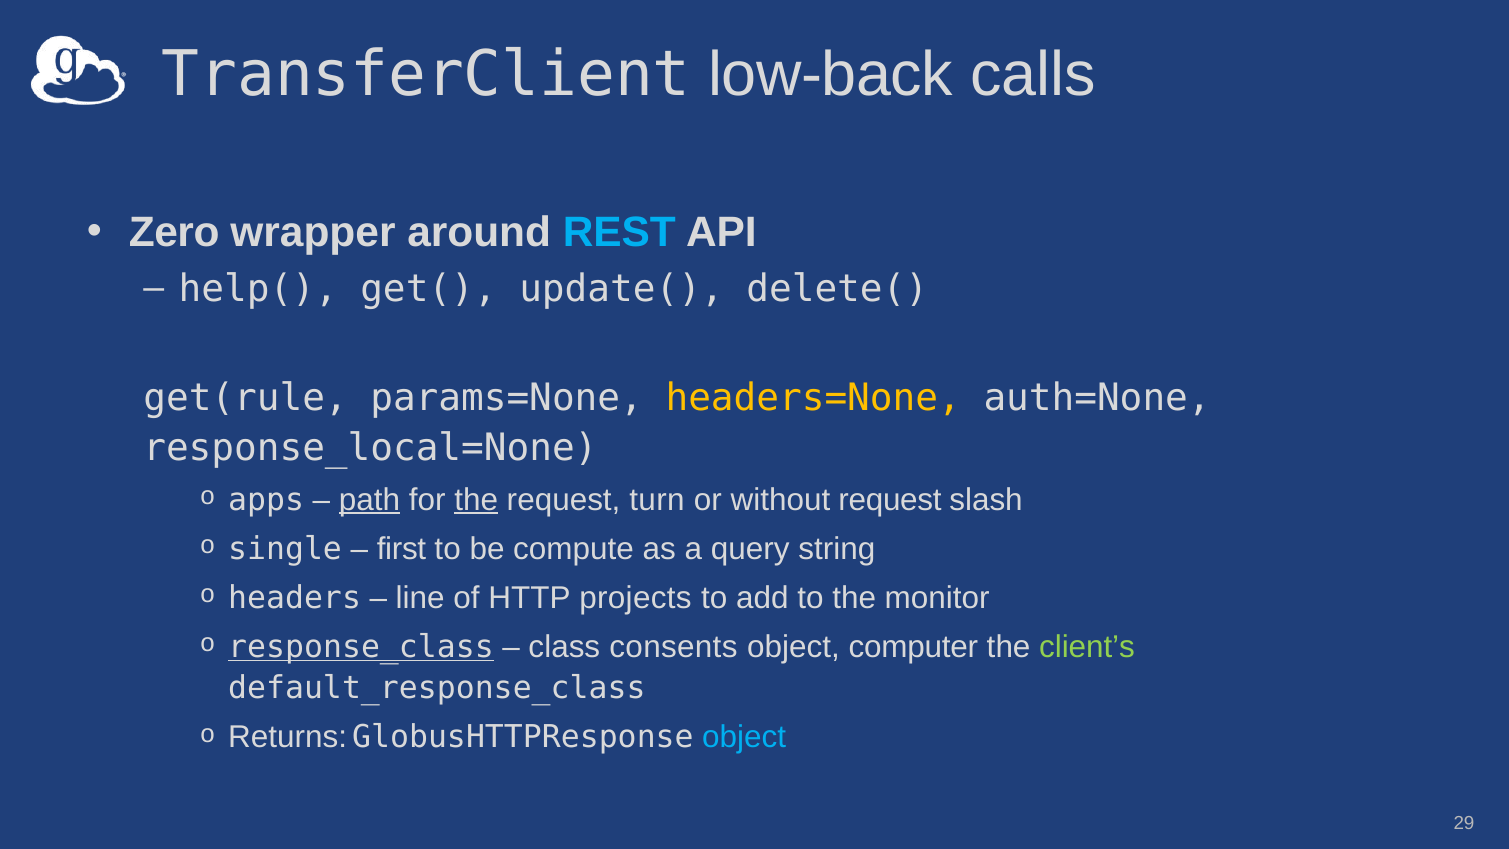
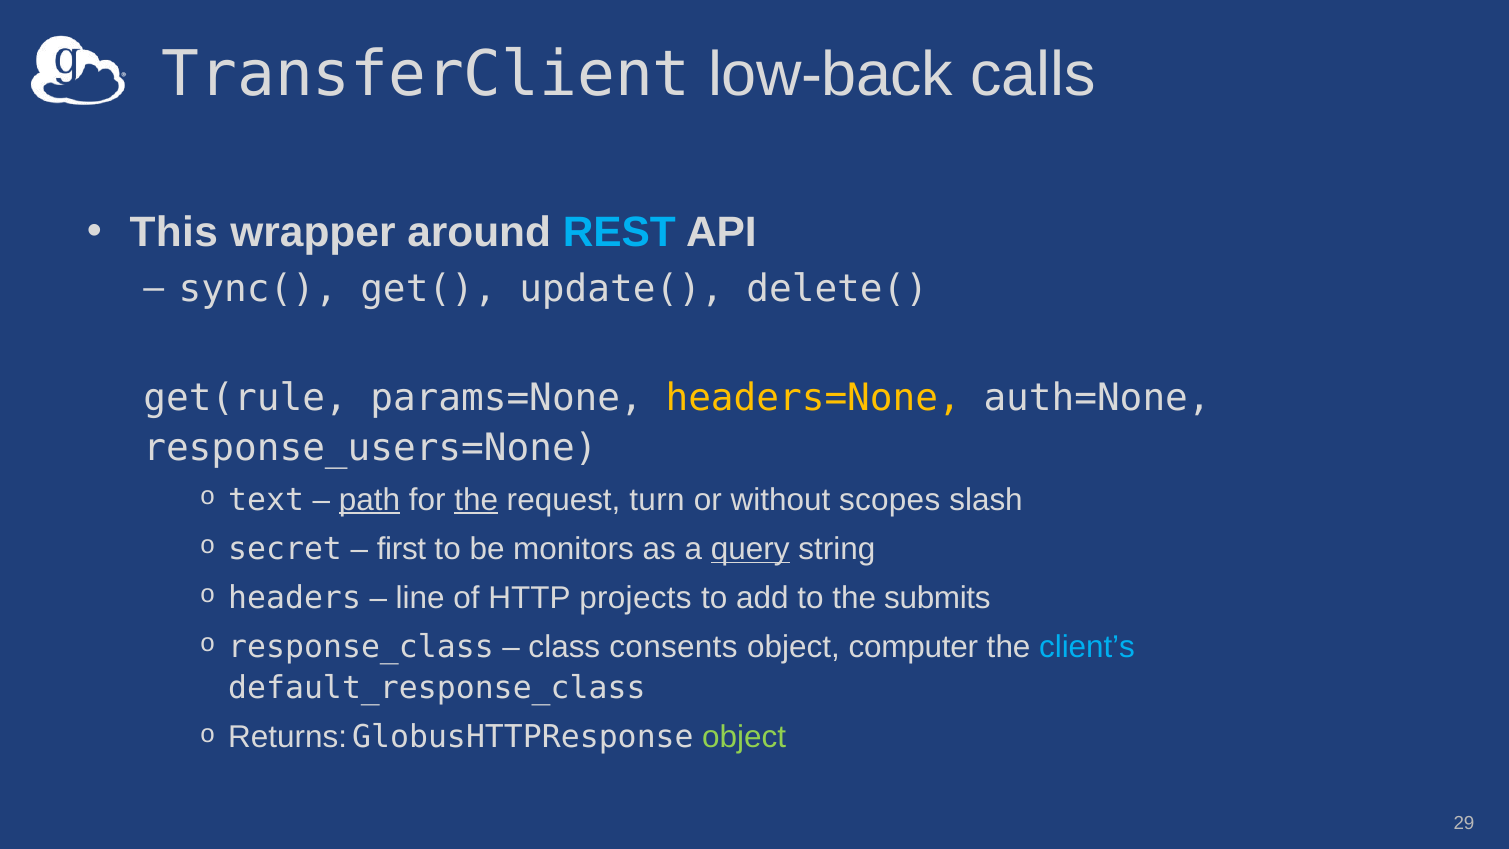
Zero: Zero -> This
help(: help( -> sync(
response_local=None: response_local=None -> response_users=None
apps: apps -> text
without request: request -> scopes
single: single -> secret
compute: compute -> monitors
query underline: none -> present
monitor: monitor -> submits
response_class underline: present -> none
client’s colour: light green -> light blue
object at (744, 737) colour: light blue -> light green
